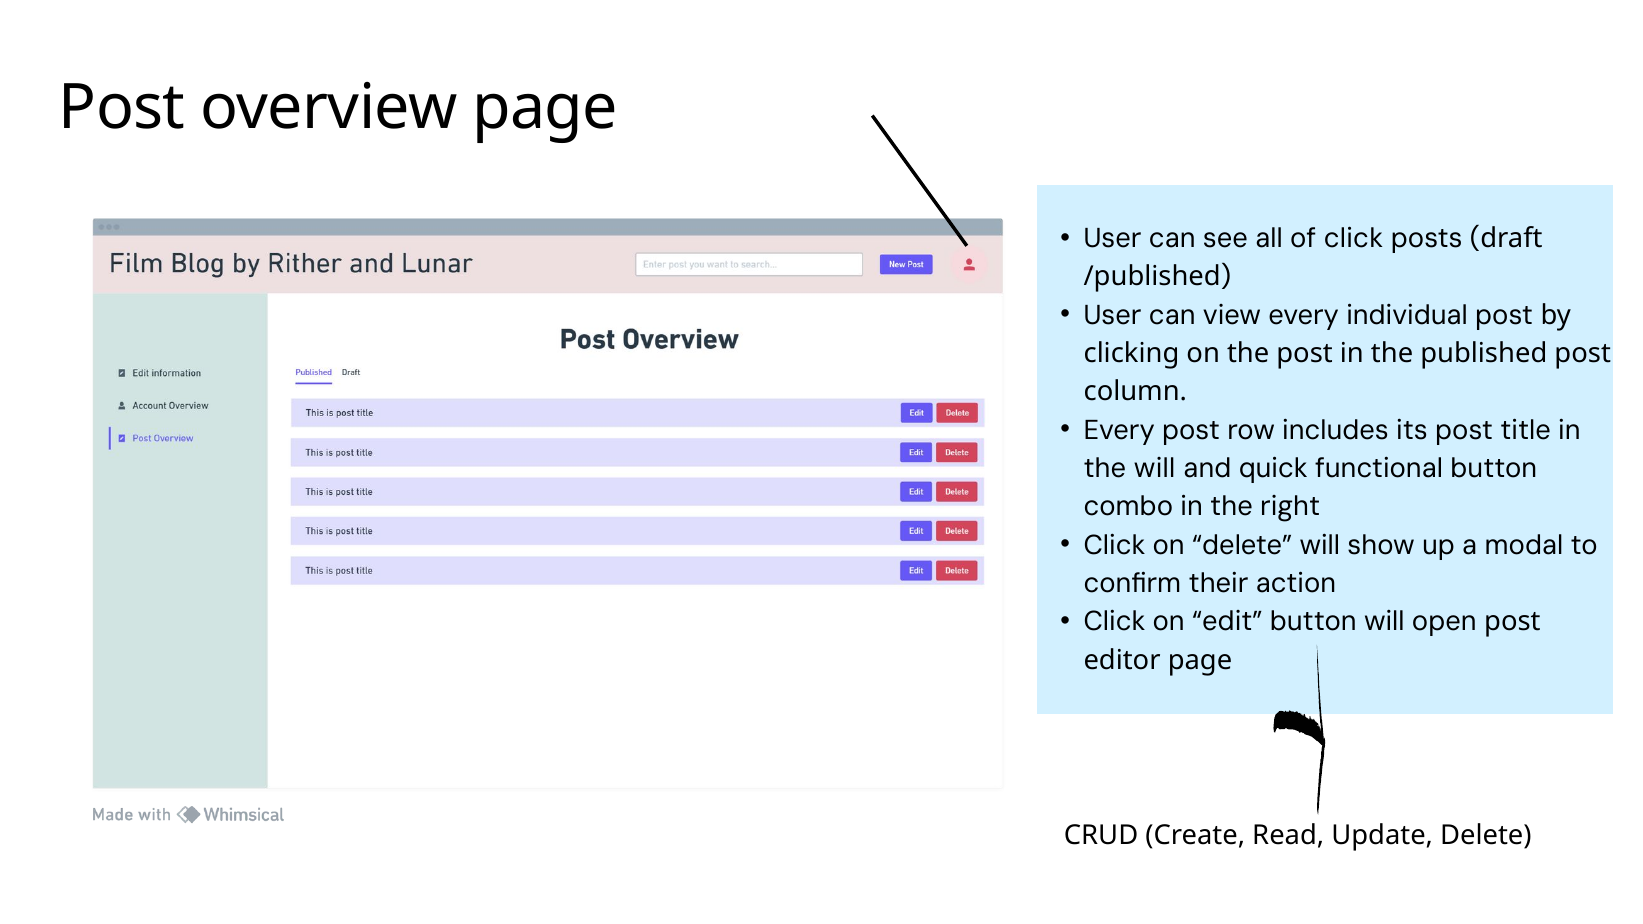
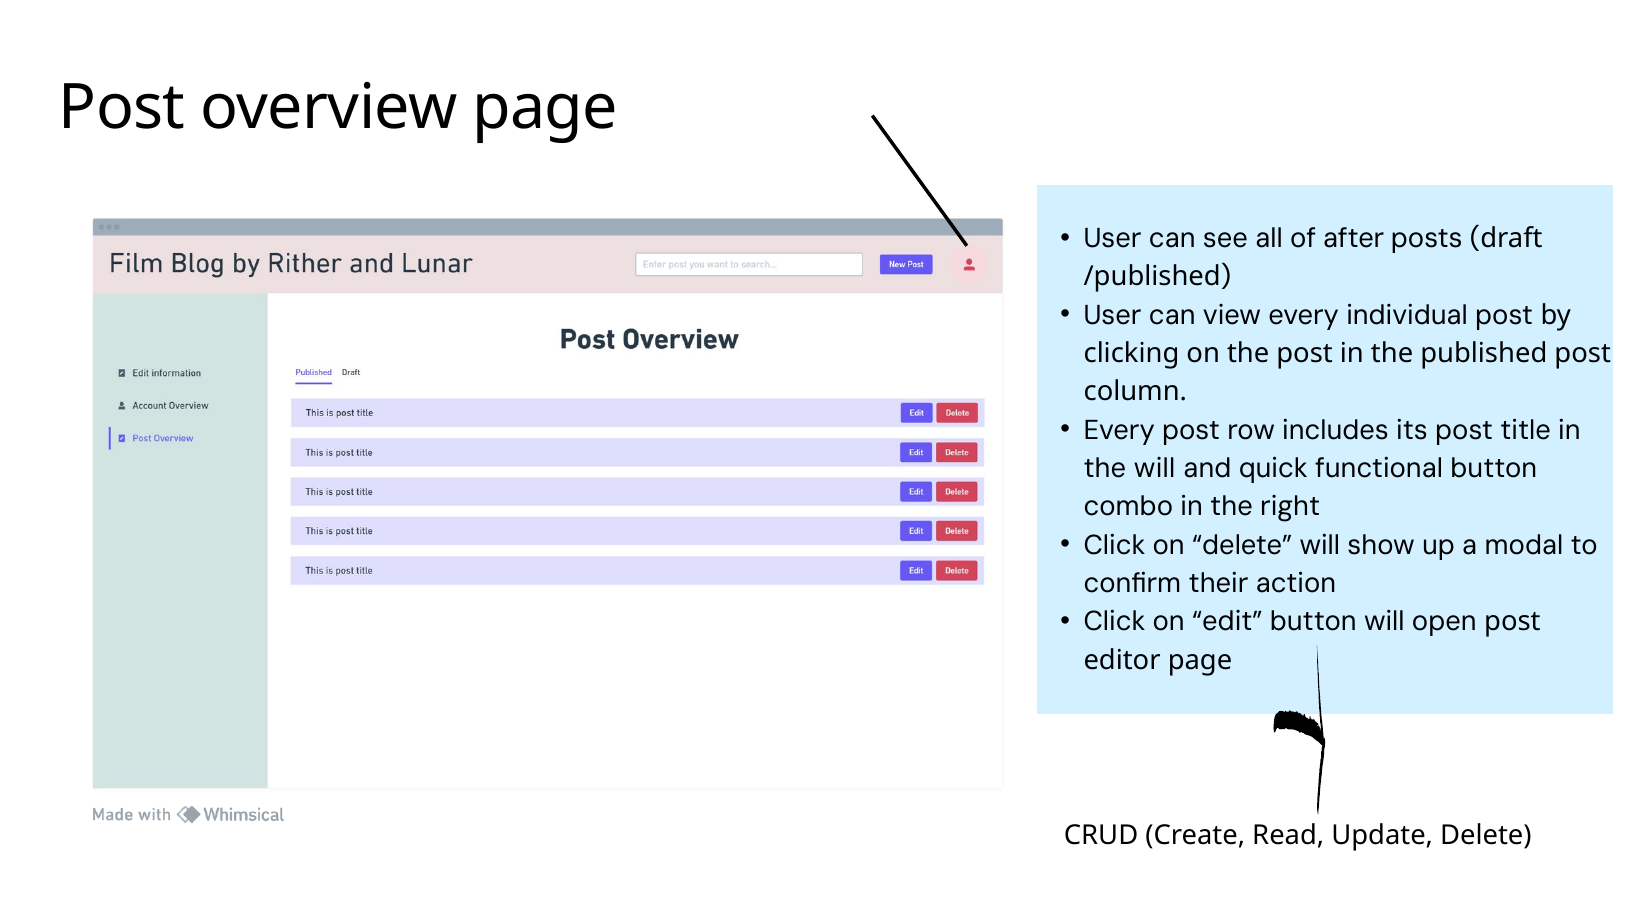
of click: click -> after
